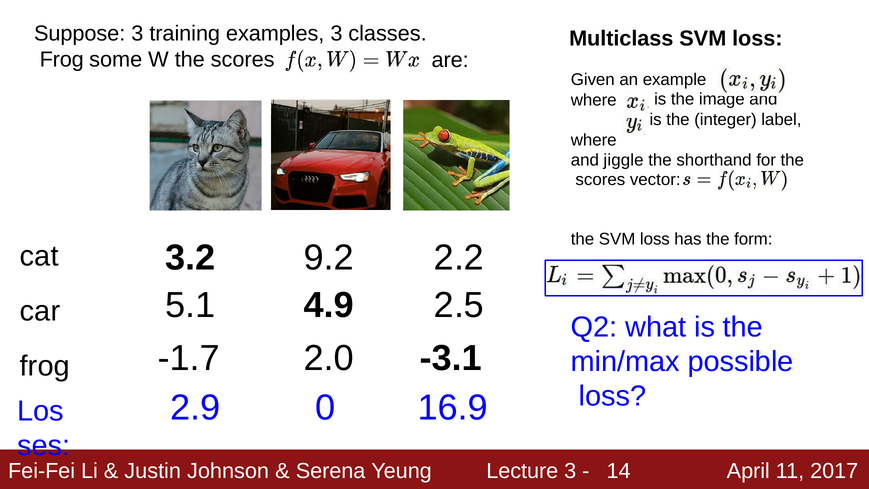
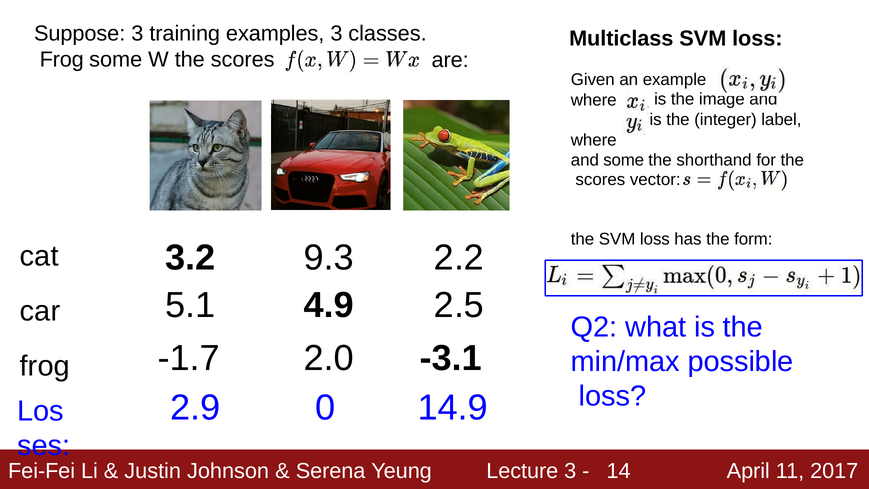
and jiggle: jiggle -> some
9.2: 9.2 -> 9.3
16.9: 16.9 -> 14.9
